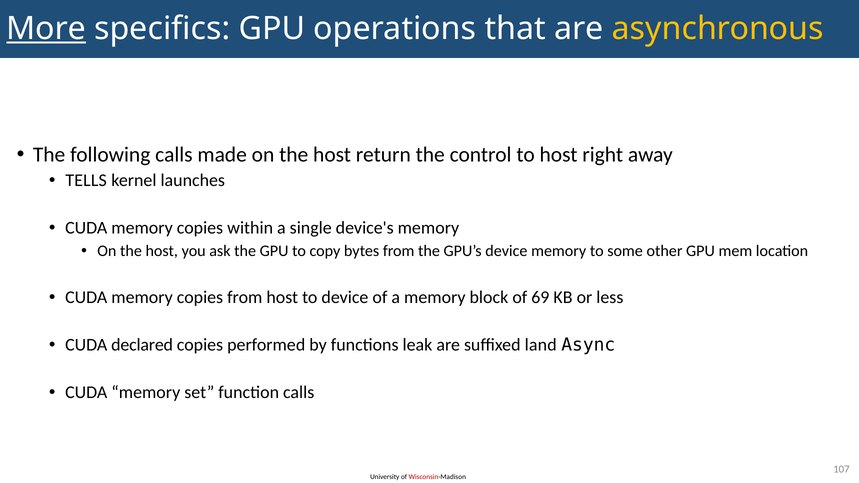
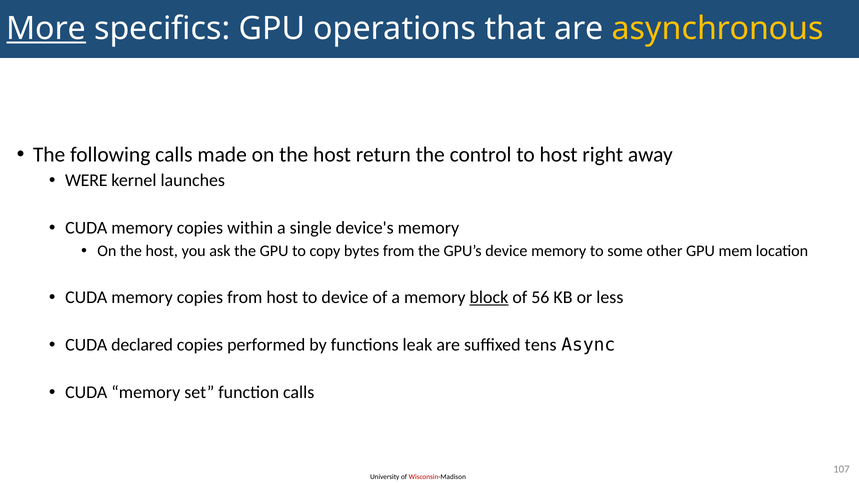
TELLS: TELLS -> WERE
block underline: none -> present
69: 69 -> 56
land: land -> tens
